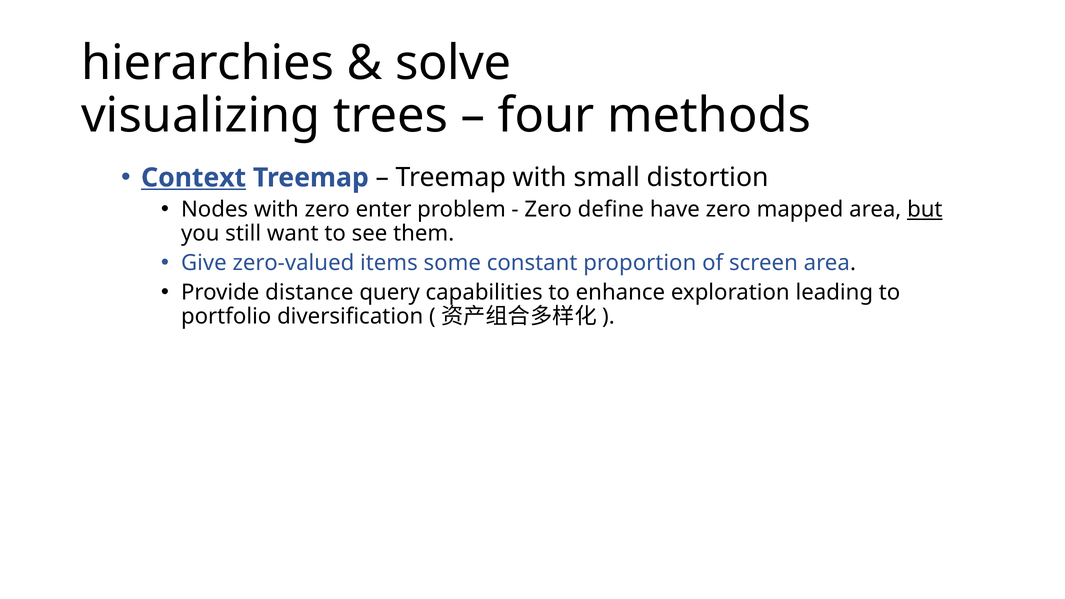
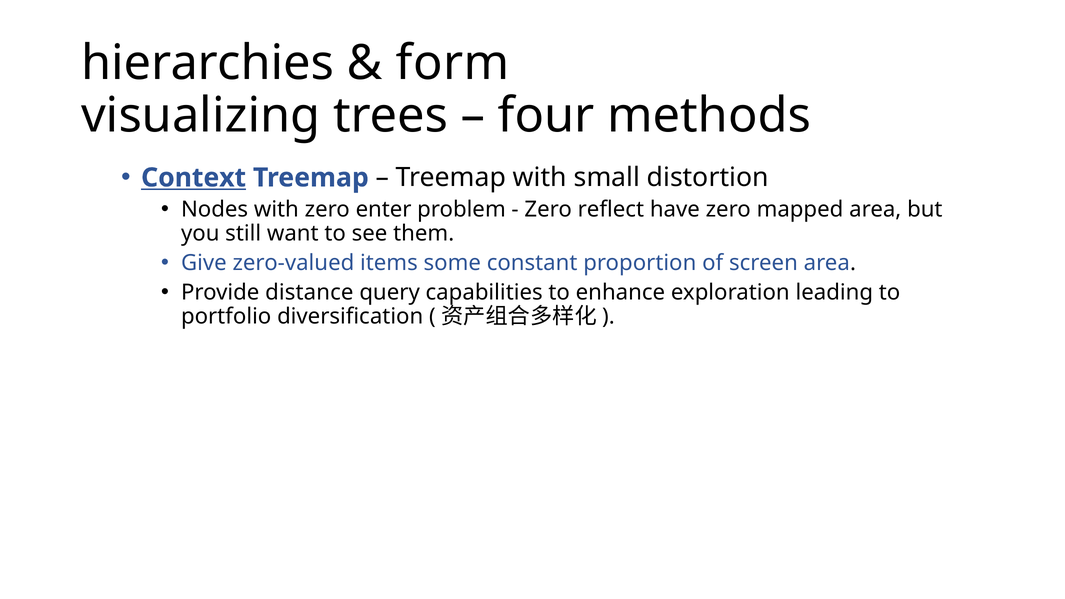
solve: solve -> form
define: define -> reflect
but underline: present -> none
